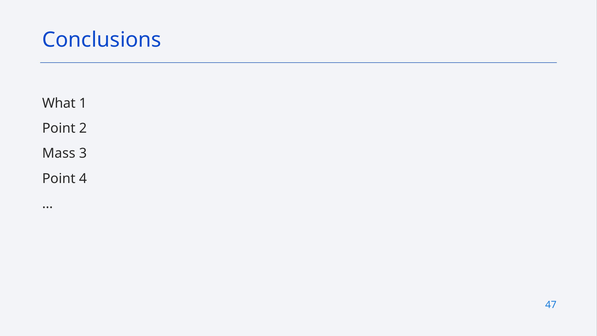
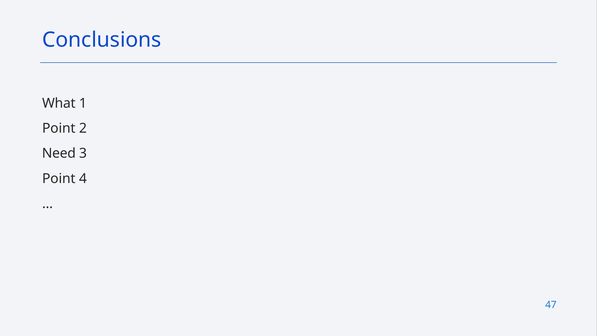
Mass: Mass -> Need
